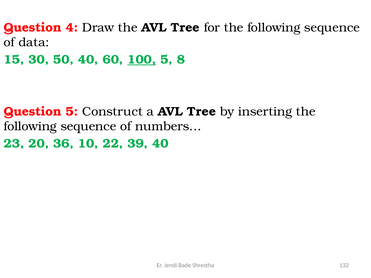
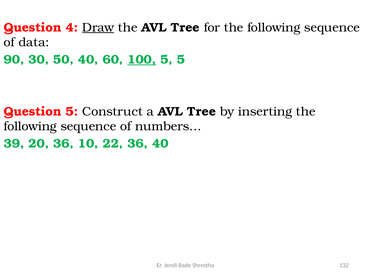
Draw underline: none -> present
15: 15 -> 90
5 8: 8 -> 5
23: 23 -> 39
22 39: 39 -> 36
